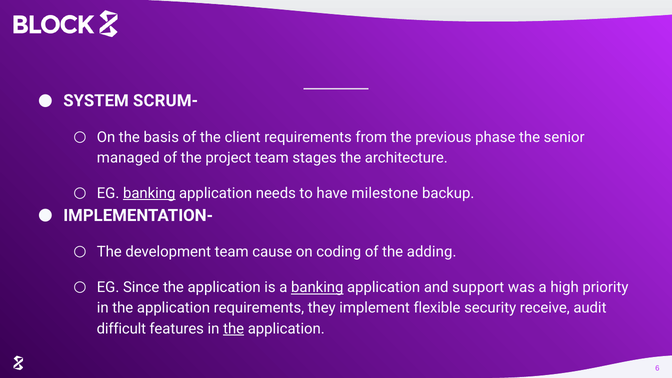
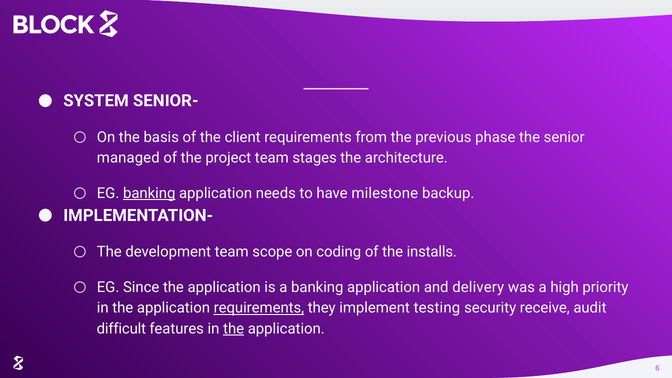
SCRUM-: SCRUM- -> SENIOR-
cause: cause -> scope
adding: adding -> installs
banking at (317, 287) underline: present -> none
support: support -> delivery
requirements at (259, 308) underline: none -> present
flexible: flexible -> testing
